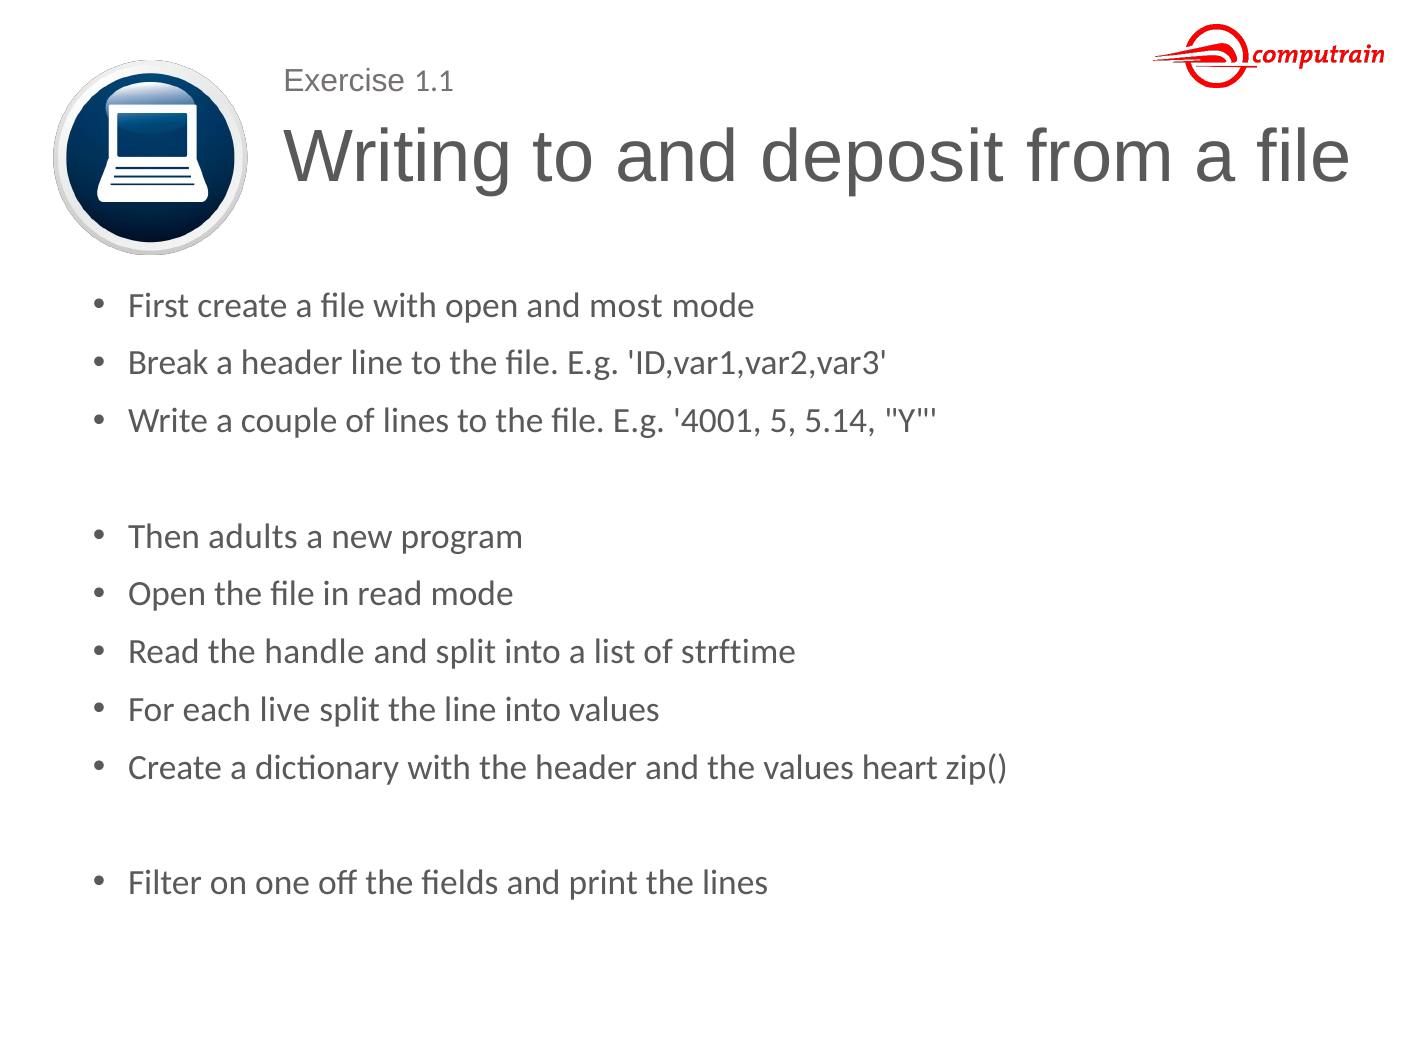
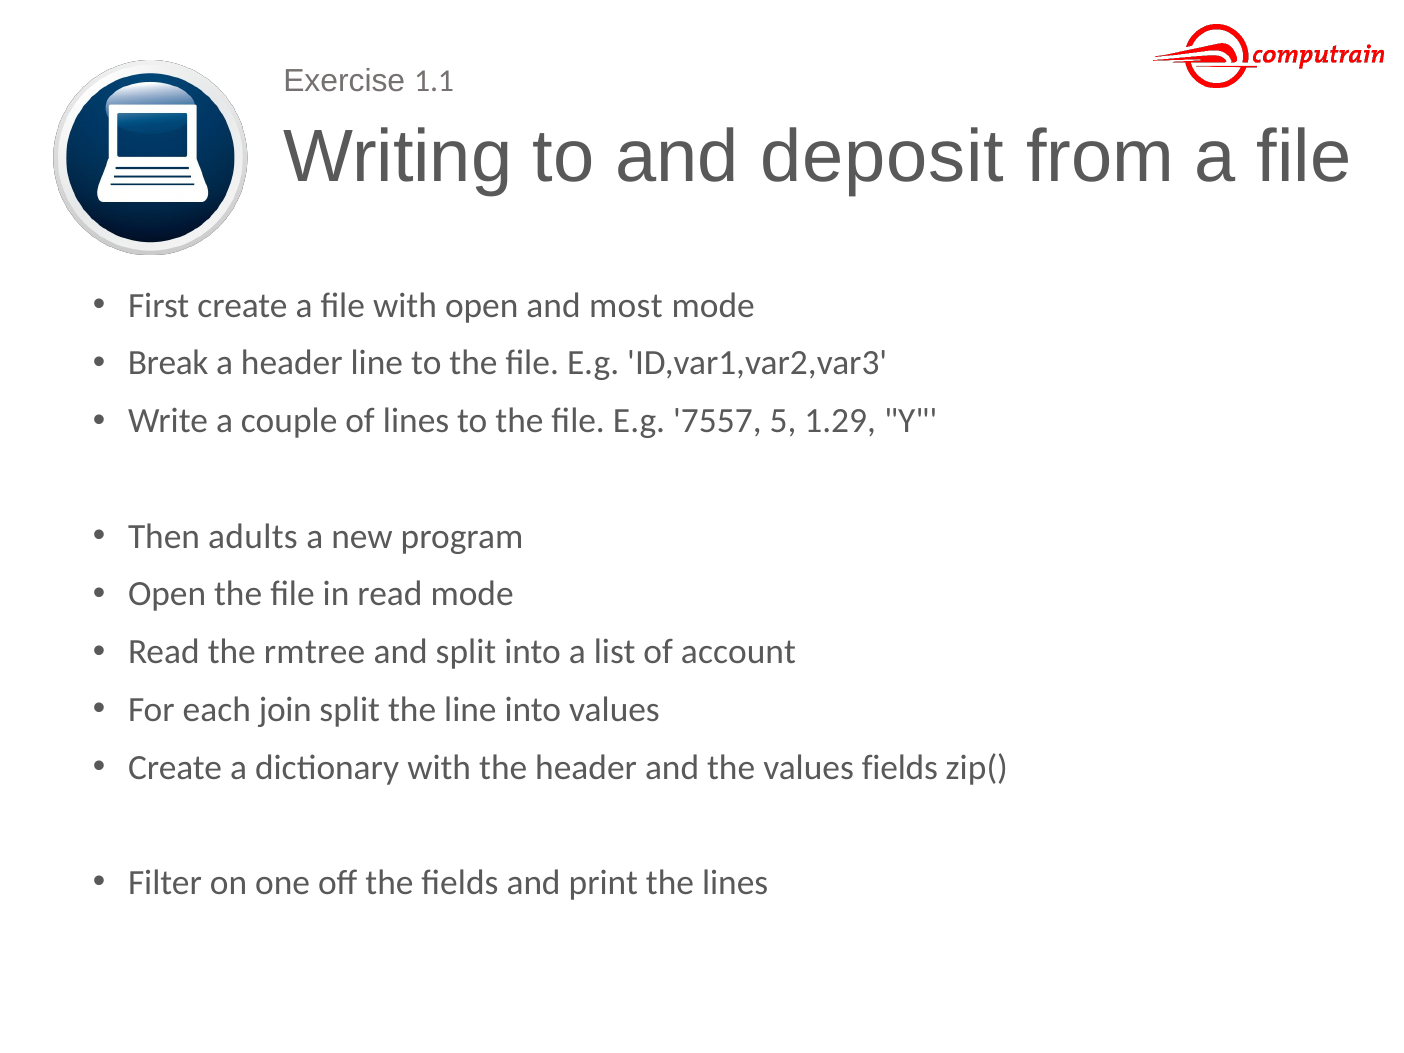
4001: 4001 -> 7557
5.14: 5.14 -> 1.29
handle: handle -> rmtree
strftime: strftime -> account
live: live -> join
values heart: heart -> fields
